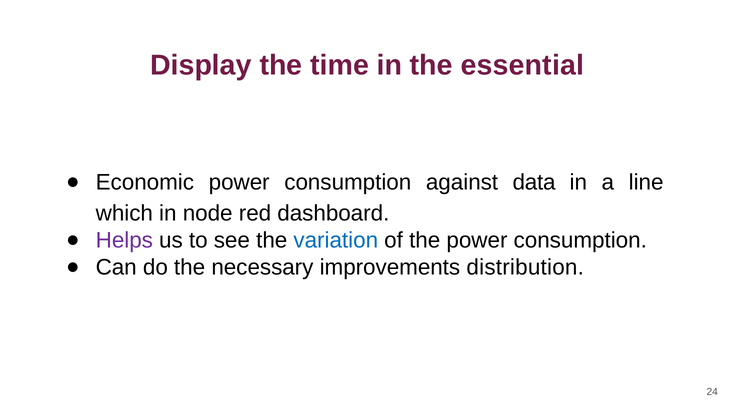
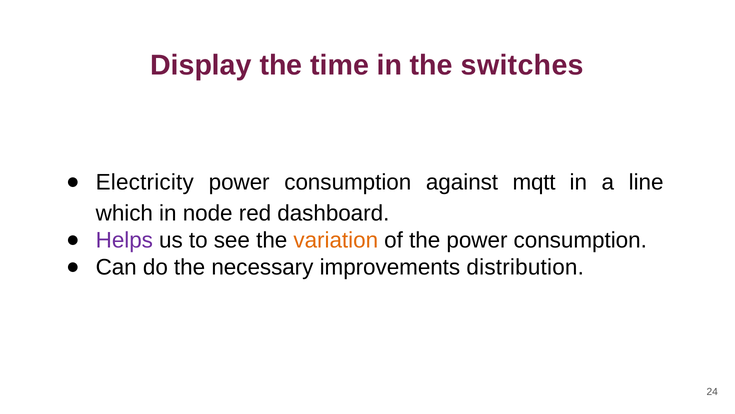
essential: essential -> switches
Economic: Economic -> Electricity
data: data -> mqtt
variation colour: blue -> orange
